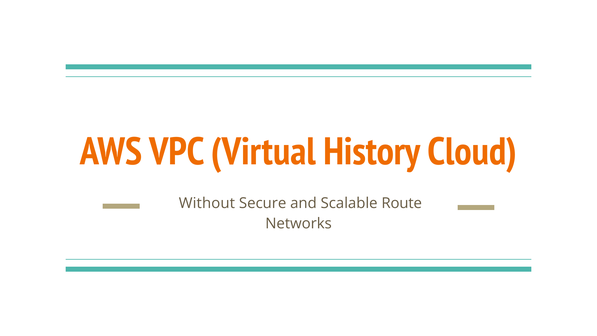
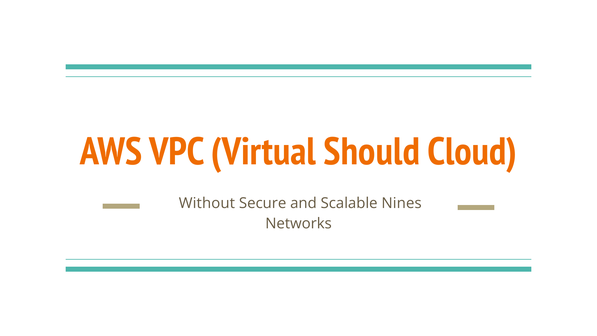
History: History -> Should
Route: Route -> Nines
